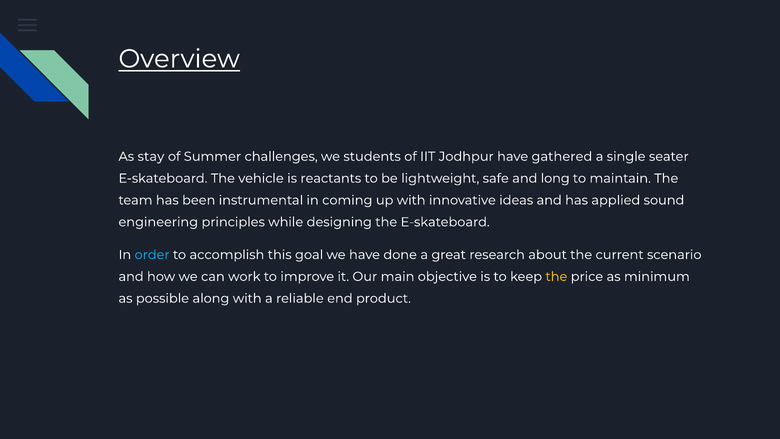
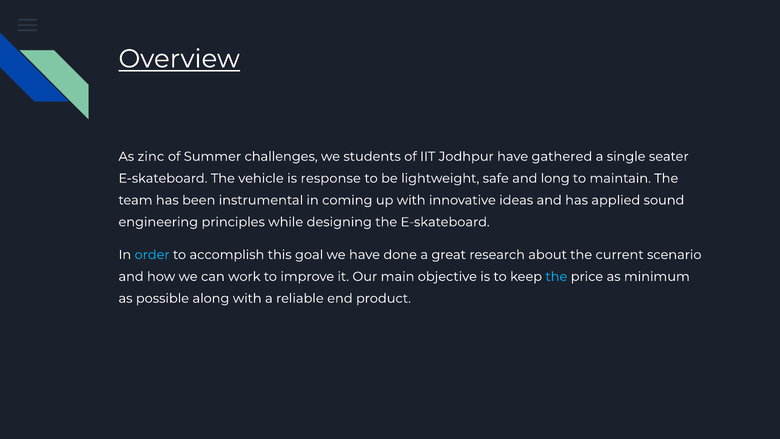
stay: stay -> zinc
reactants: reactants -> response
the at (556, 276) colour: yellow -> light blue
